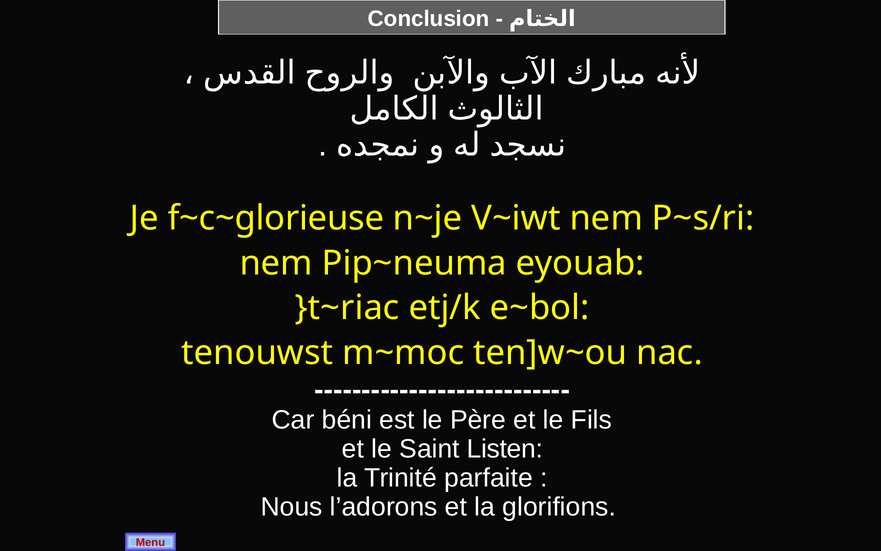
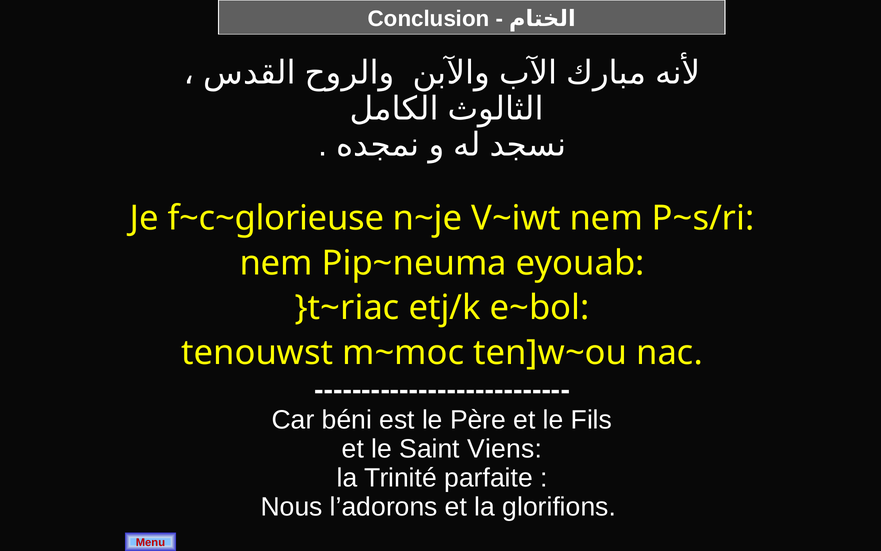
Listen: Listen -> Viens
